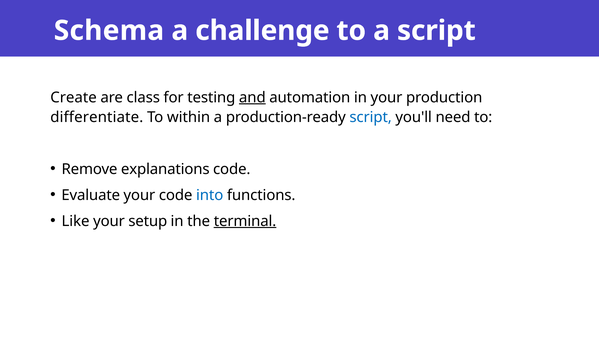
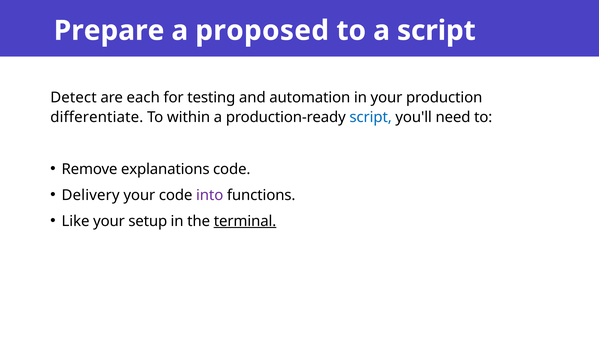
Schema: Schema -> Prepare
challenge: challenge -> proposed
Create: Create -> Detect
class: class -> each
and underline: present -> none
Evaluate: Evaluate -> Delivery
into colour: blue -> purple
